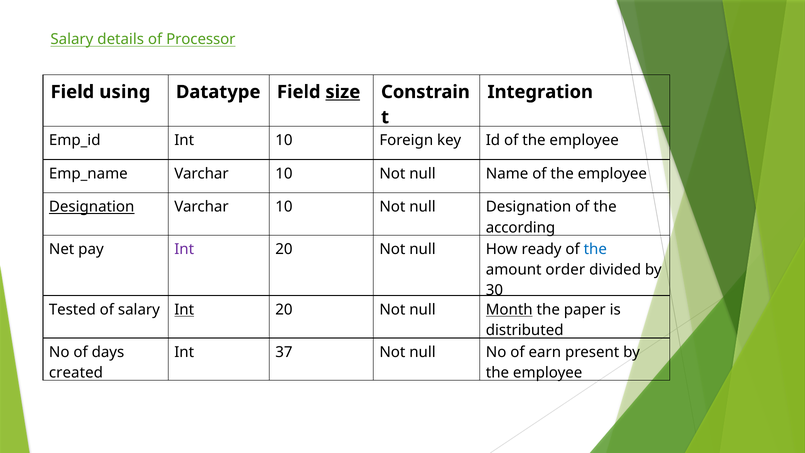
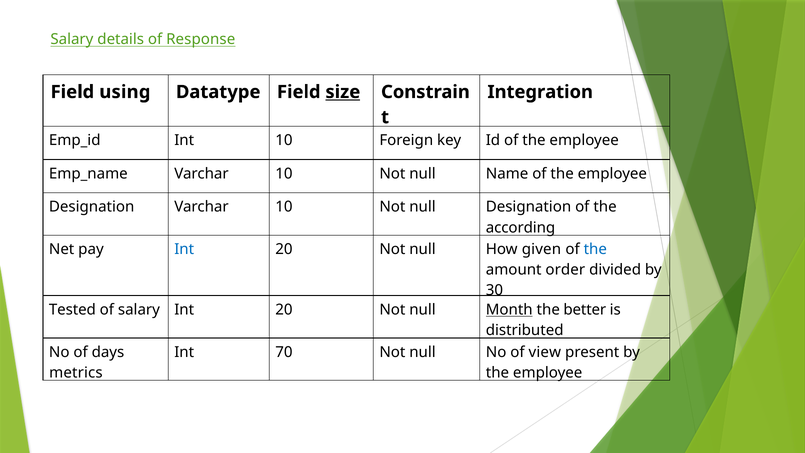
Processor: Processor -> Response
Designation at (92, 207) underline: present -> none
Int at (184, 249) colour: purple -> blue
ready: ready -> given
Int at (184, 310) underline: present -> none
paper: paper -> better
37: 37 -> 70
earn: earn -> view
created: created -> metrics
